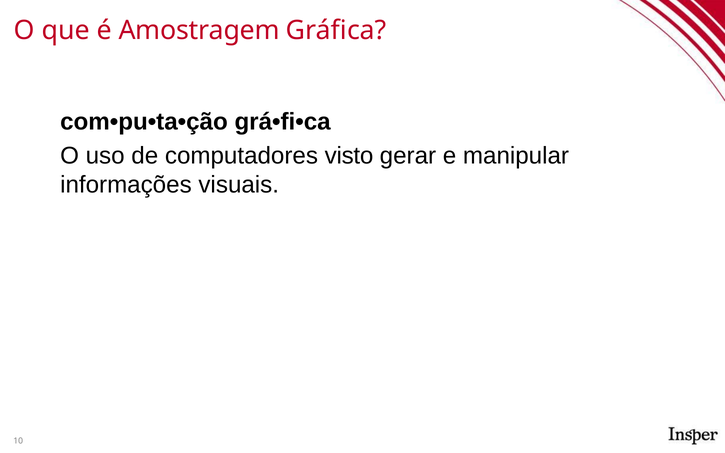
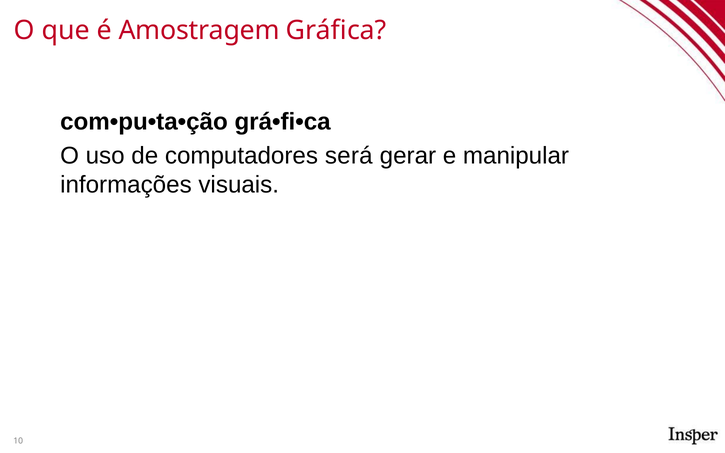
visto: visto -> será
